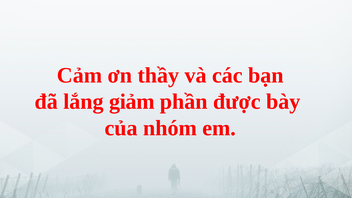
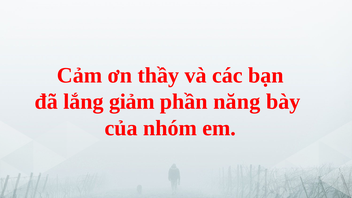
được: được -> năng
